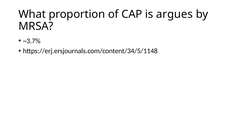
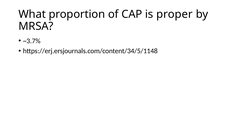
argues: argues -> proper
